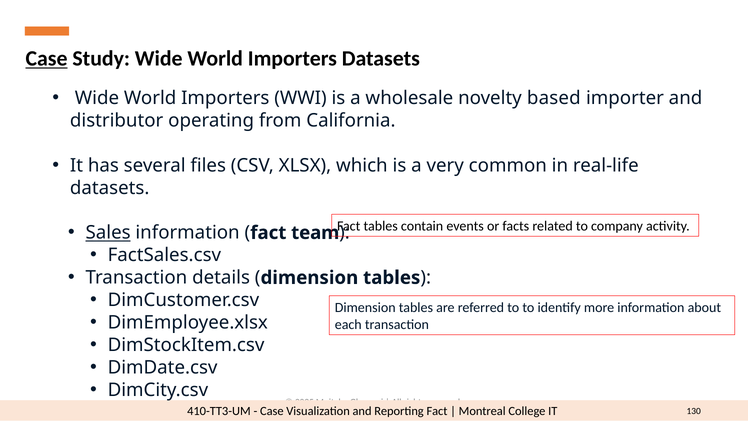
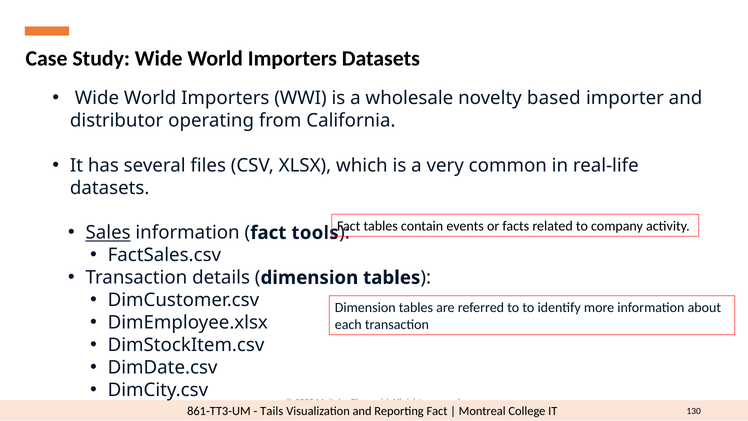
Case at (47, 59) underline: present -> none
team: team -> tools
410-TT3-UM: 410-TT3-UM -> 861-TT3-UM
Case at (272, 411): Case -> Tails
